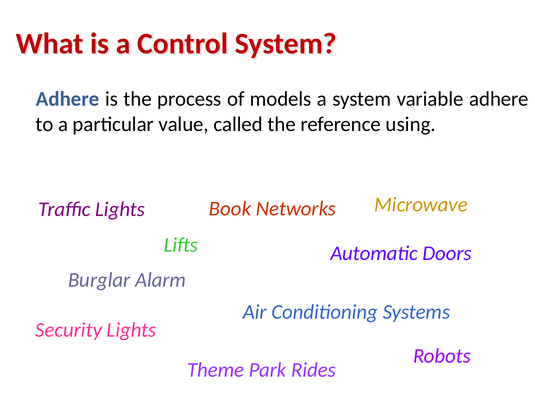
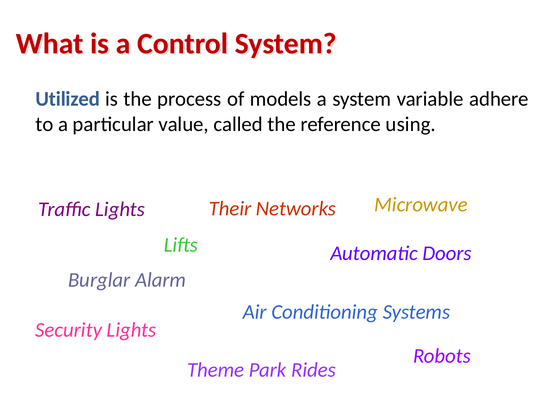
Adhere at (68, 99): Adhere -> Utilized
Book: Book -> Their
